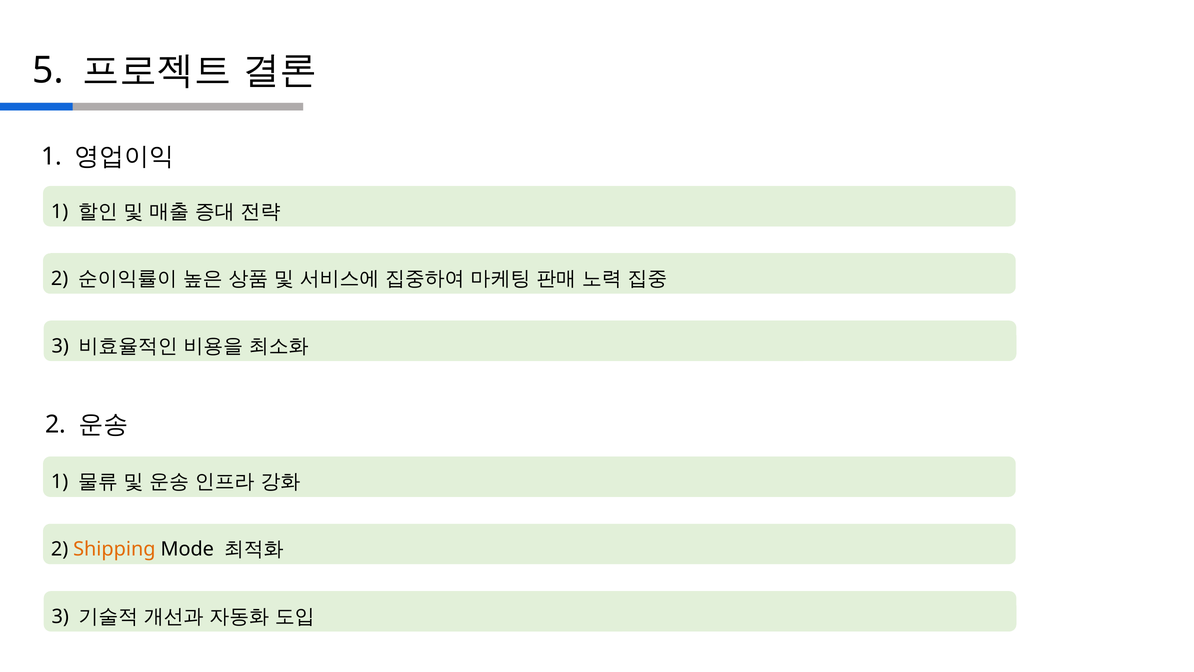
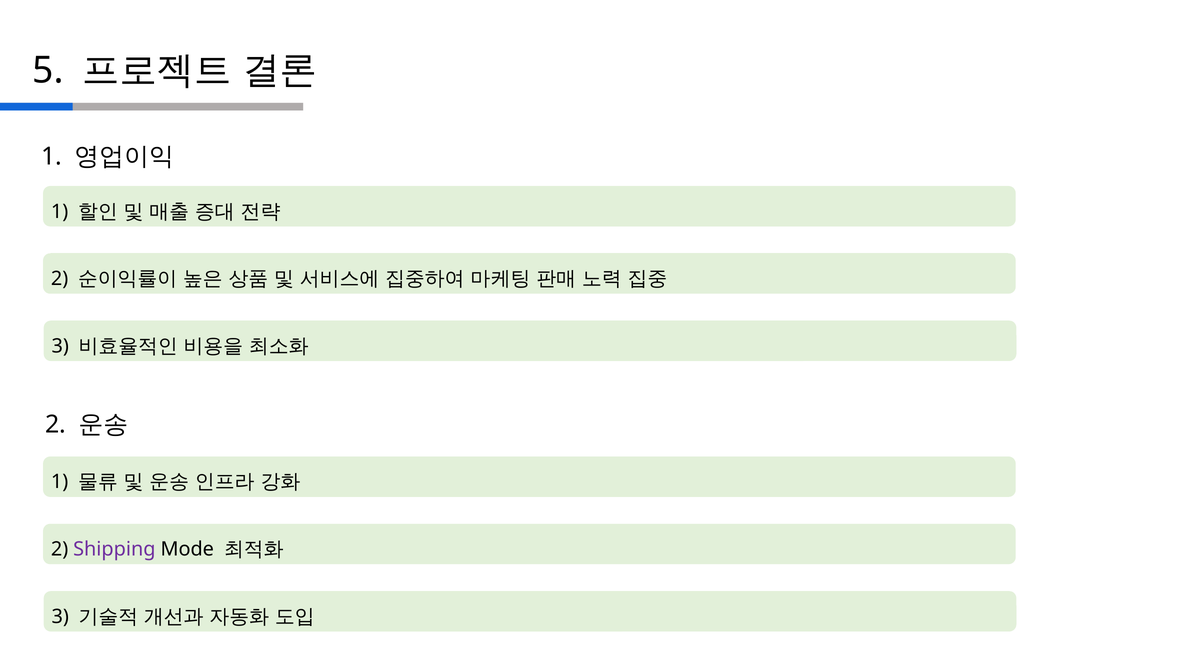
Shipping colour: orange -> purple
